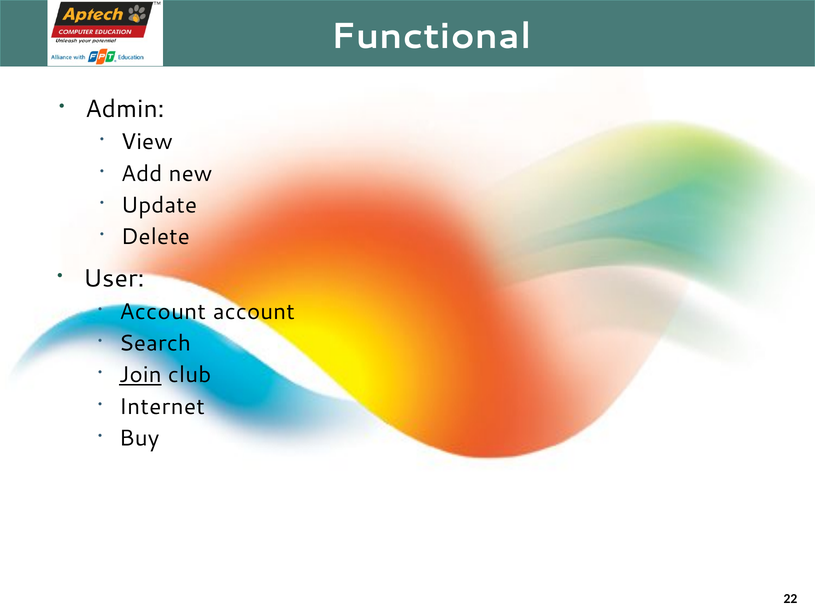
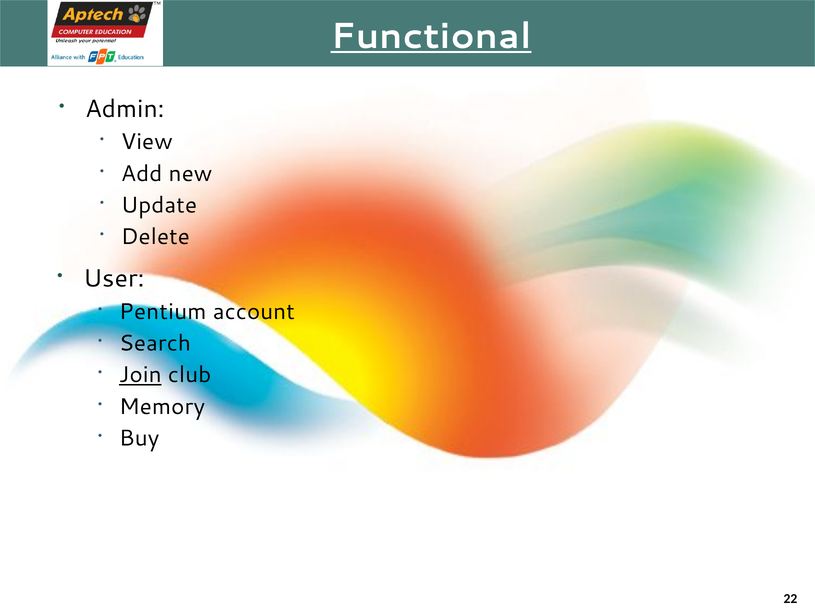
Functional underline: none -> present
Account at (163, 312): Account -> Pentium
Internet: Internet -> Memory
